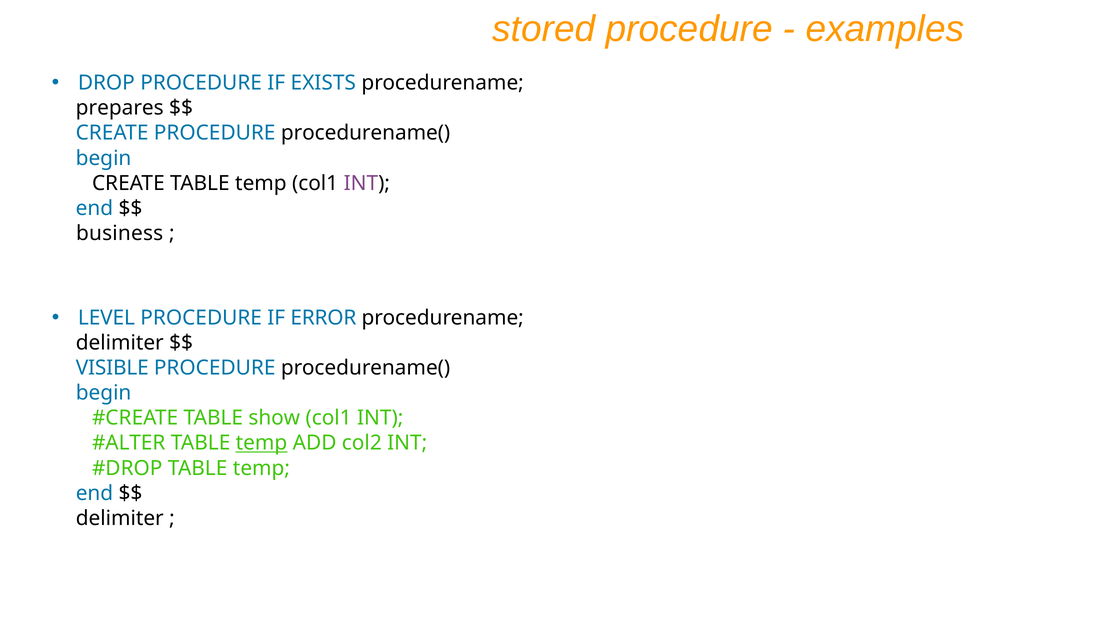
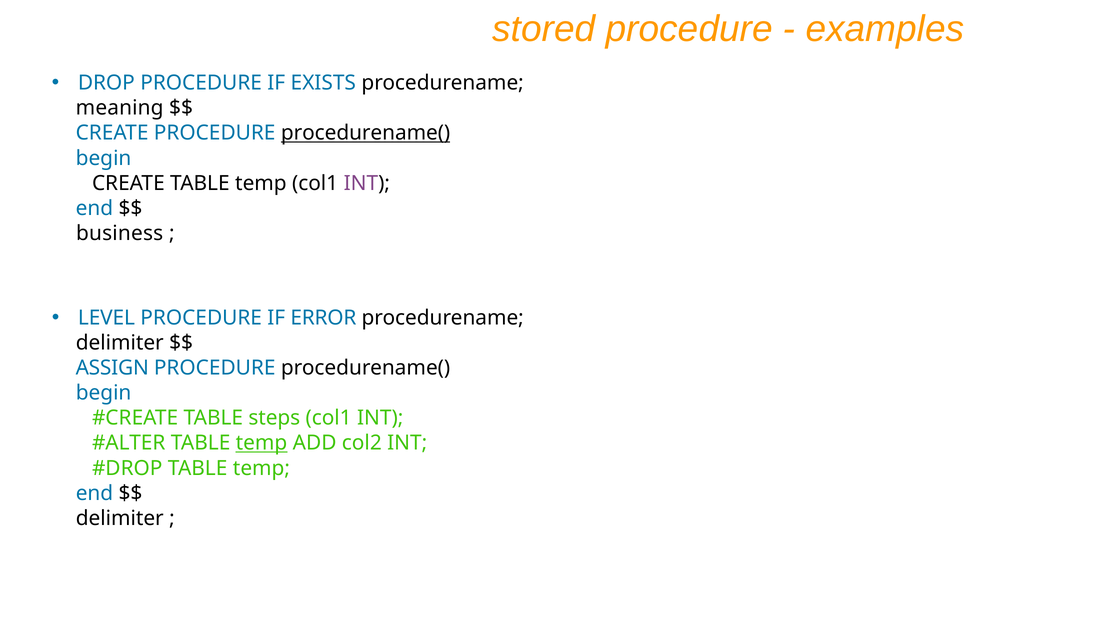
prepares: prepares -> meaning
procedurename( at (366, 133) underline: none -> present
VISIBLE: VISIBLE -> ASSIGN
show: show -> steps
